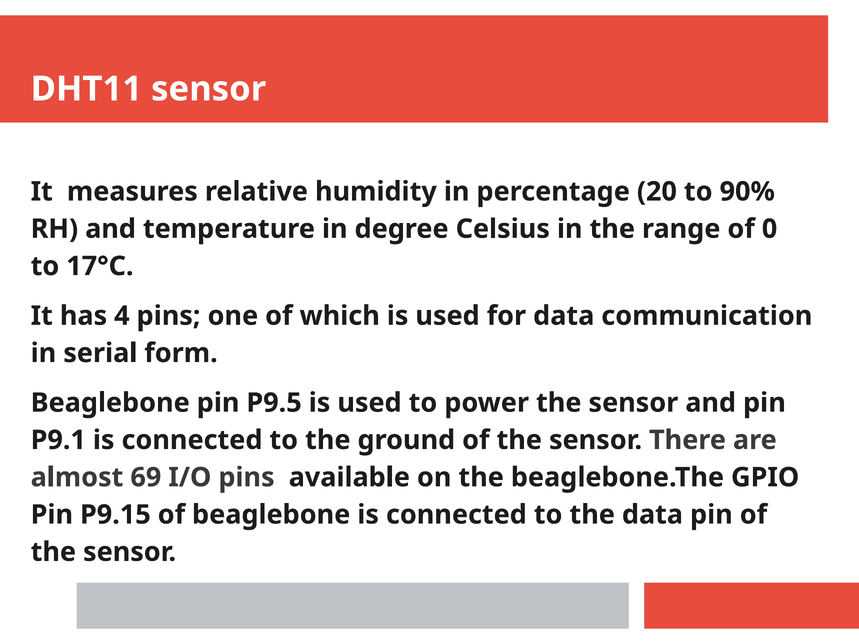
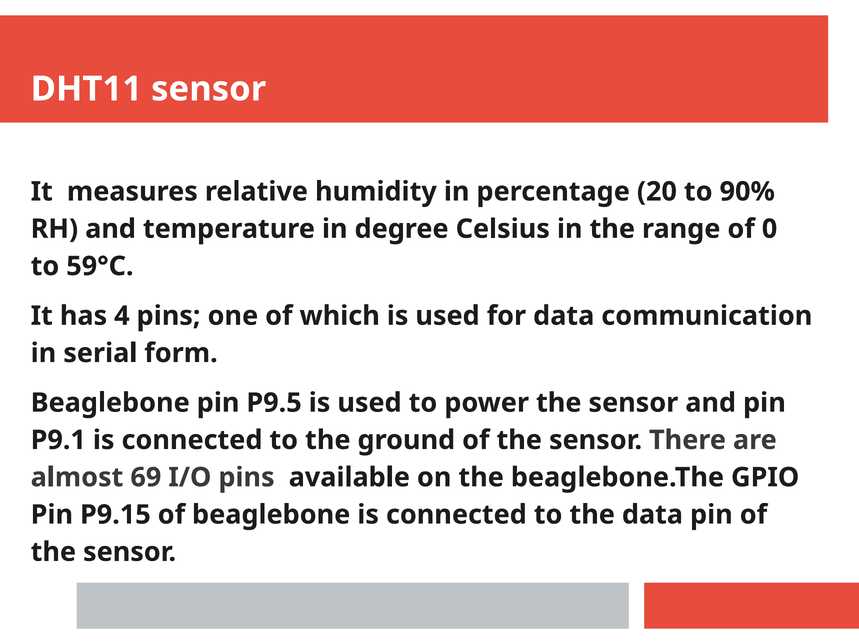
17°C: 17°C -> 59°C
